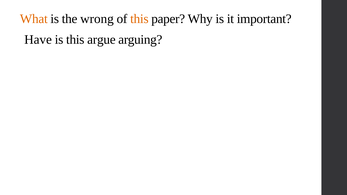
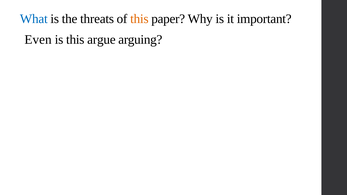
What colour: orange -> blue
wrong: wrong -> threats
Have: Have -> Even
